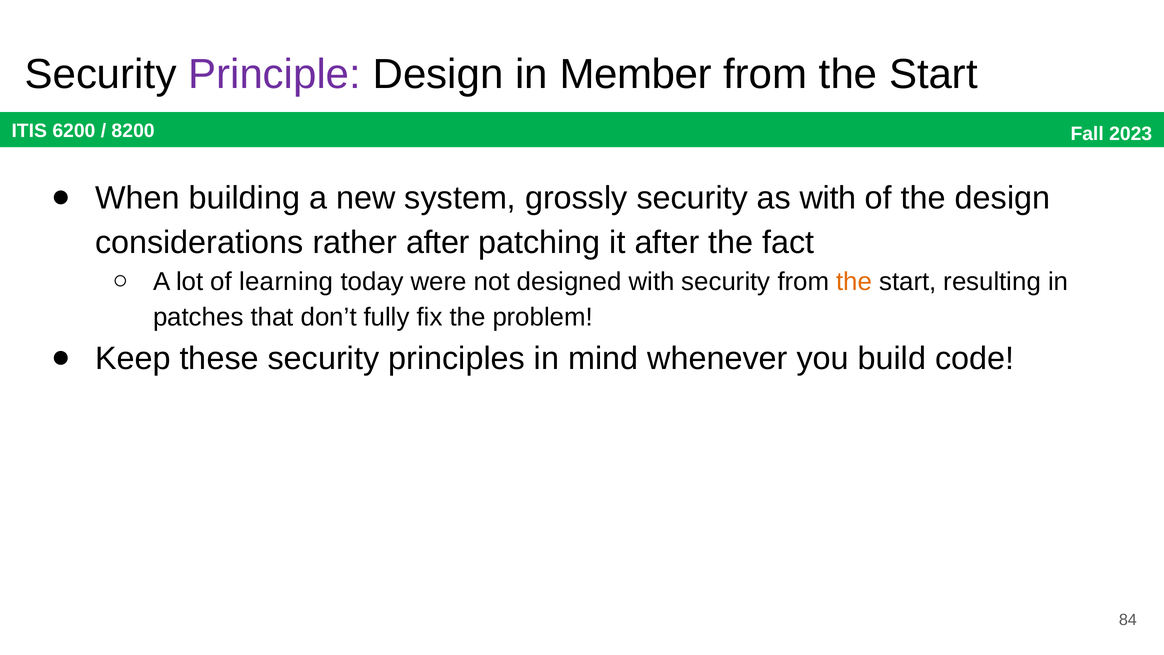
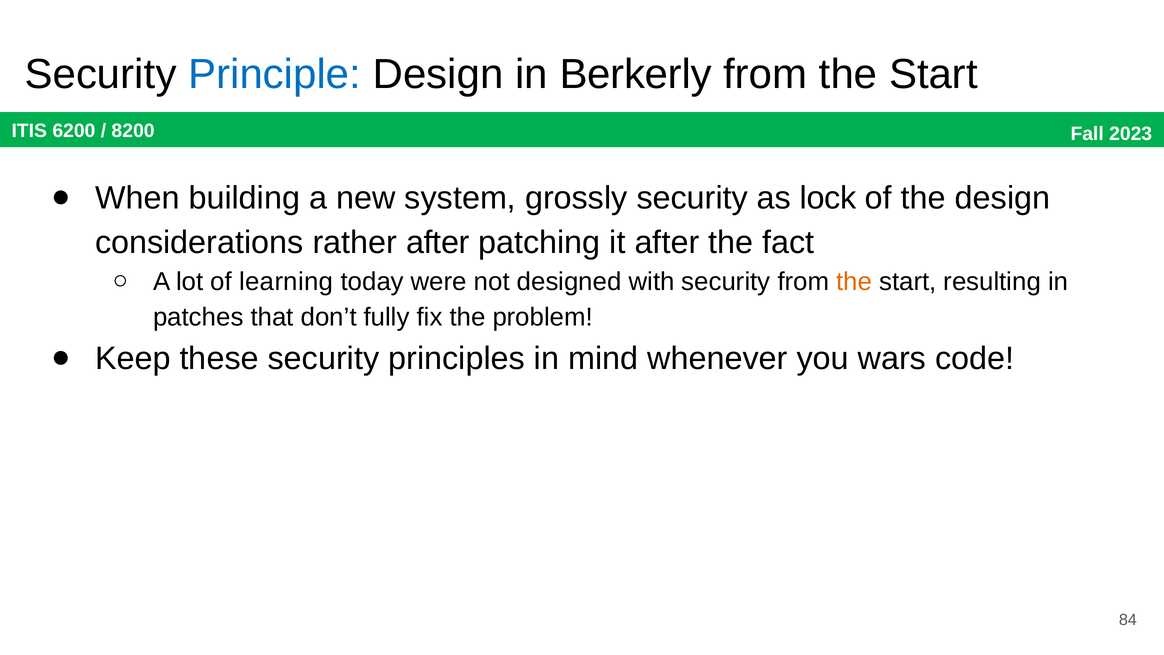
Principle colour: purple -> blue
Member: Member -> Berkerly
as with: with -> lock
build: build -> wars
